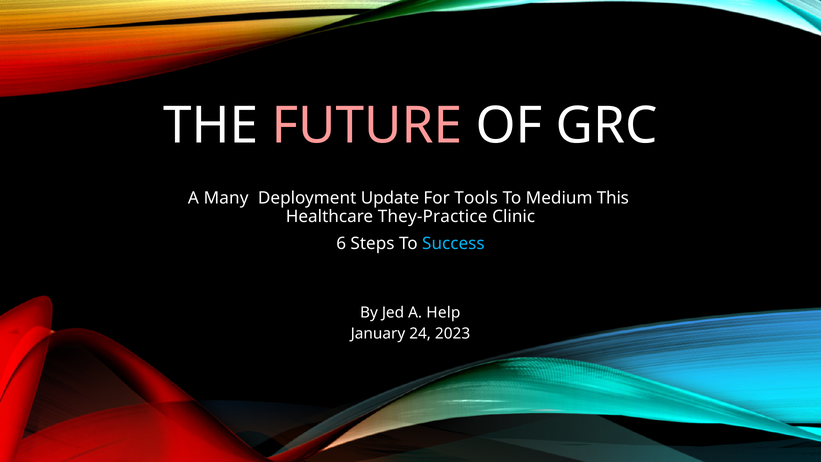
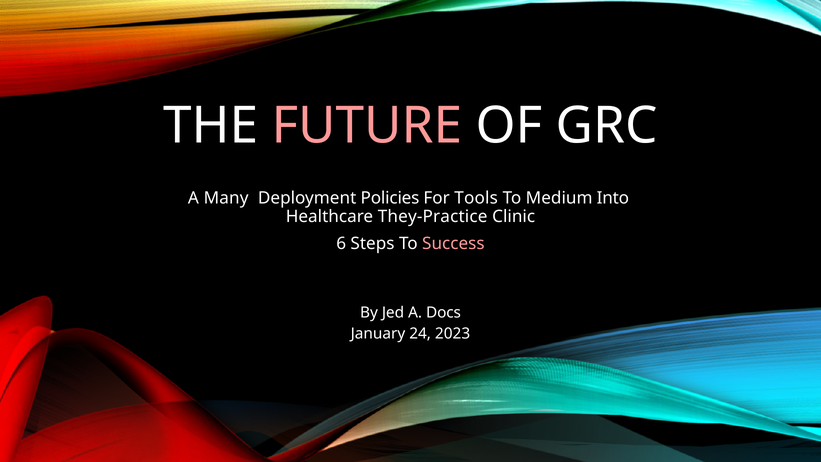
Update: Update -> Policies
This: This -> Into
Success colour: light blue -> pink
Help: Help -> Docs
